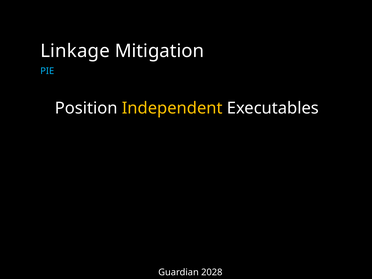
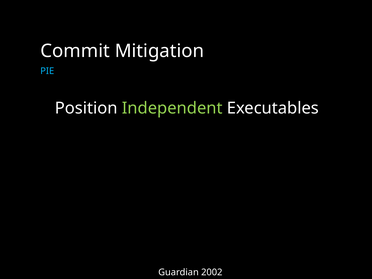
Linkage: Linkage -> Commit
Independent colour: yellow -> light green
2028: 2028 -> 2002
